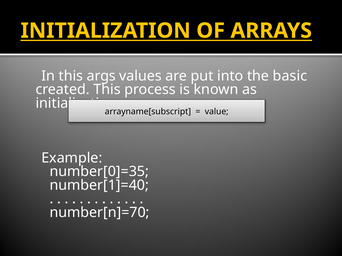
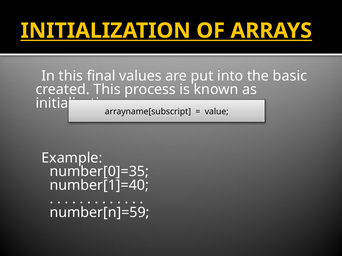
args: args -> final
number[n]=70: number[n]=70 -> number[n]=59
